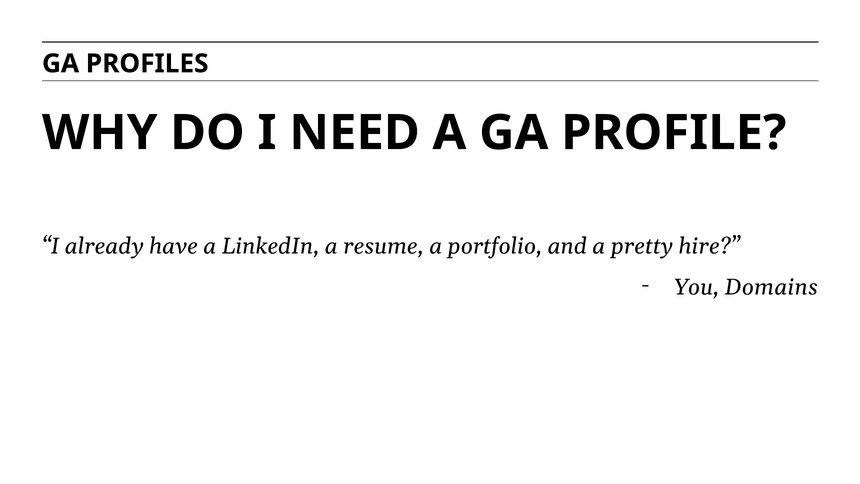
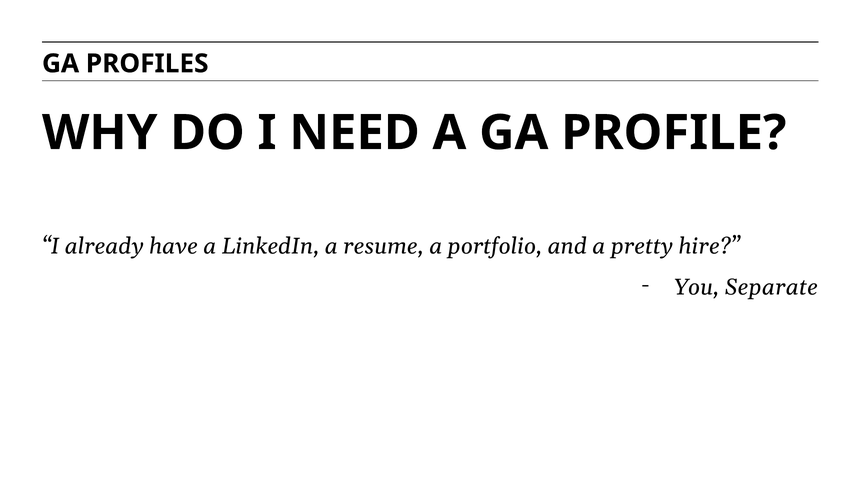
Domains: Domains -> Separate
